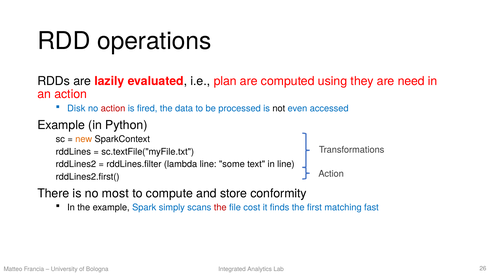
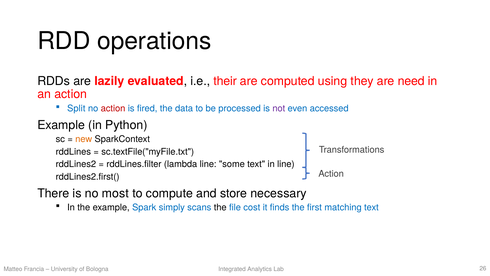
plan: plan -> their
Disk: Disk -> Split
not colour: black -> purple
conformity: conformity -> necessary
the at (220, 207) colour: red -> black
matching fast: fast -> text
